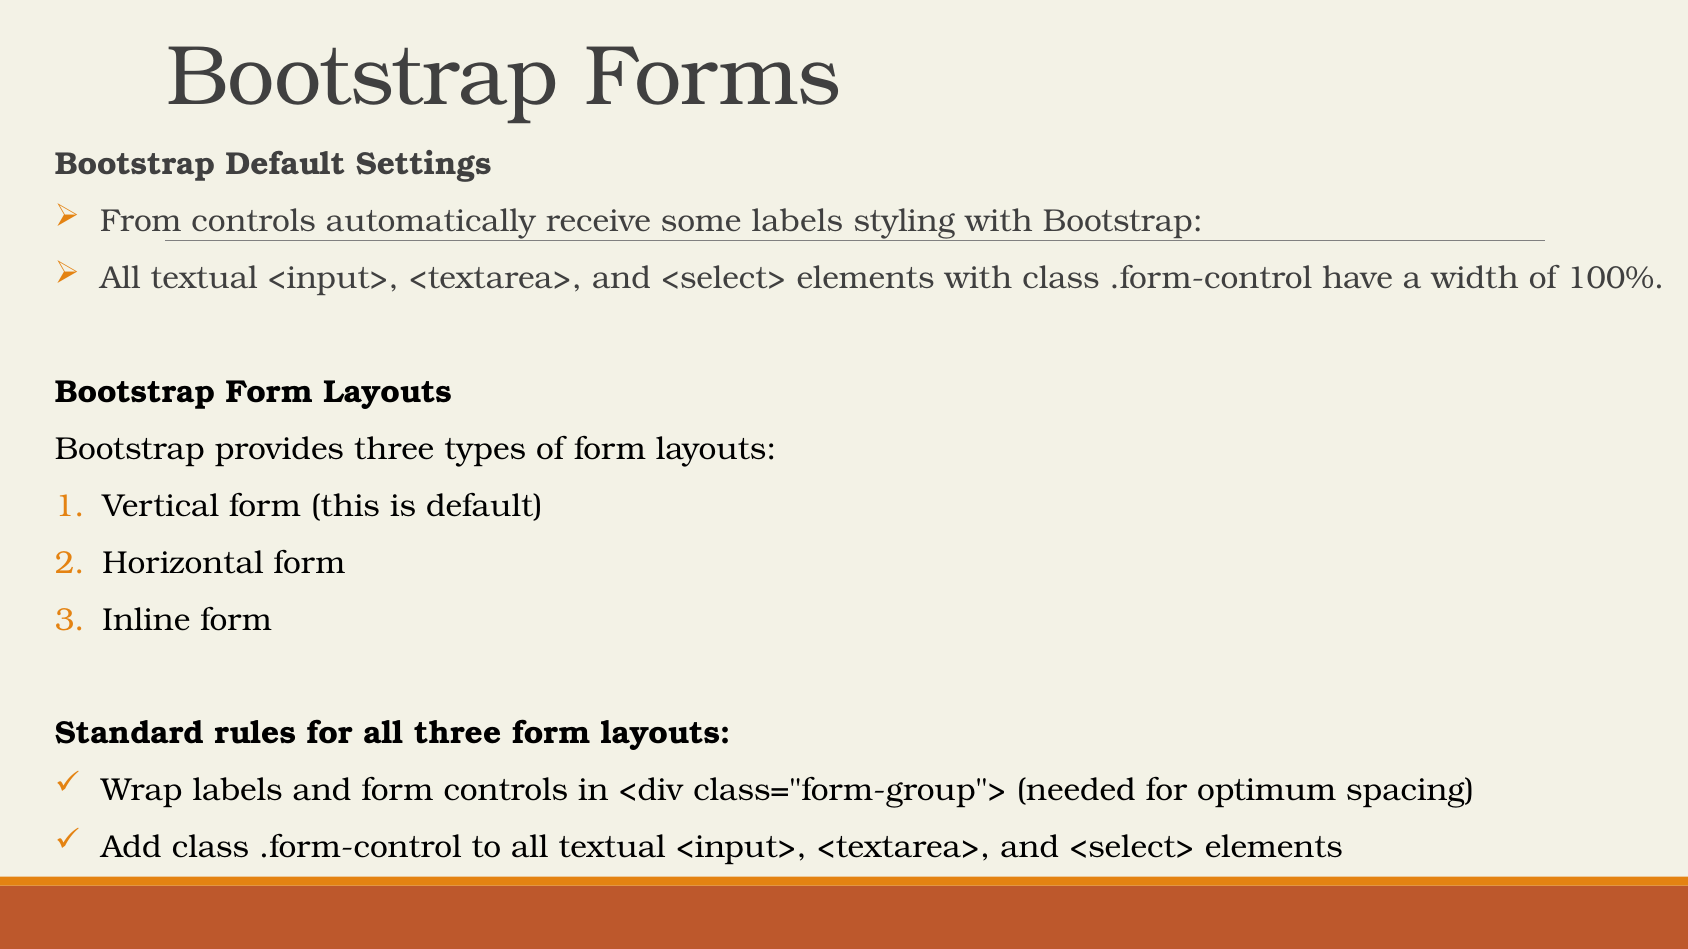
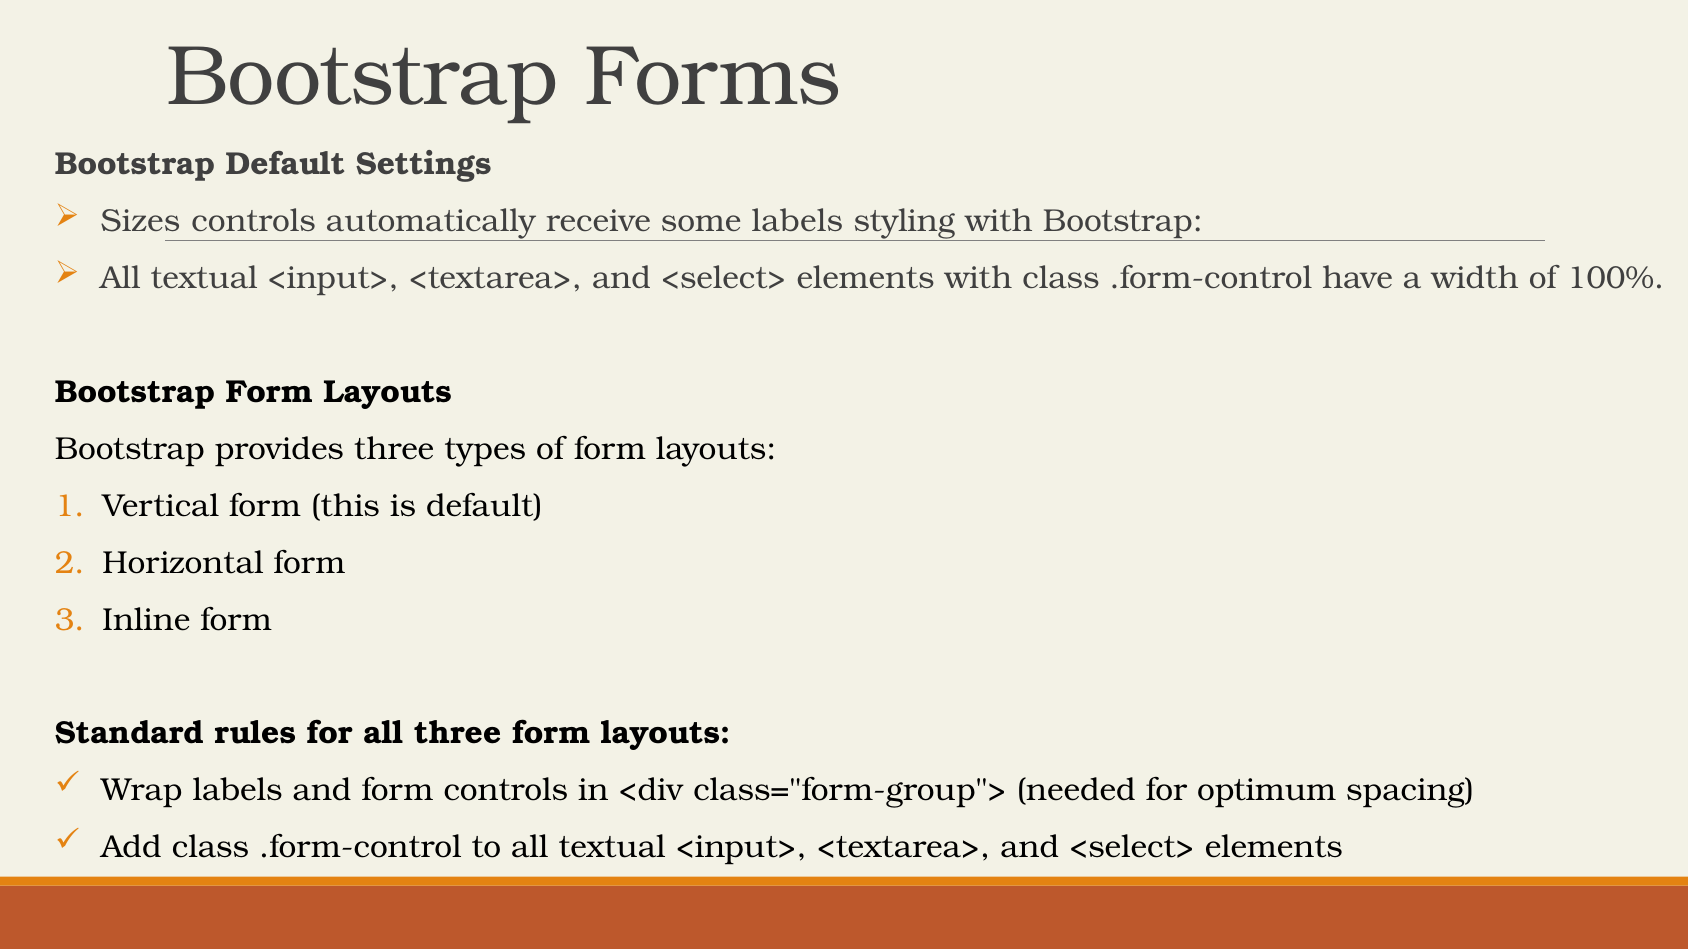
From: From -> Sizes
